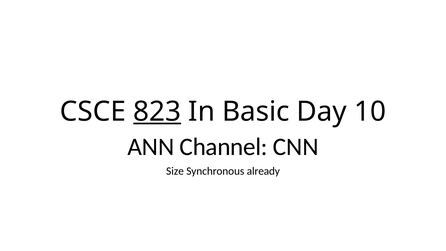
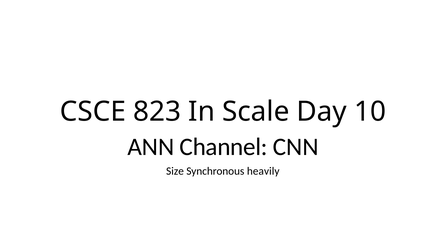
823 underline: present -> none
Basic: Basic -> Scale
already: already -> heavily
